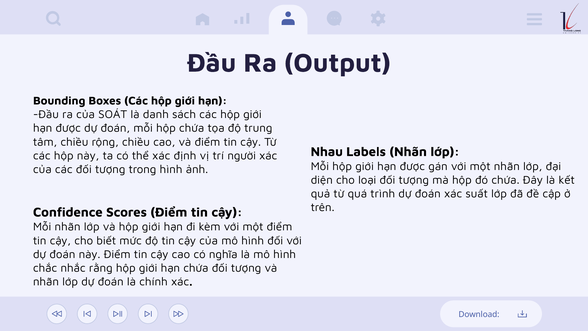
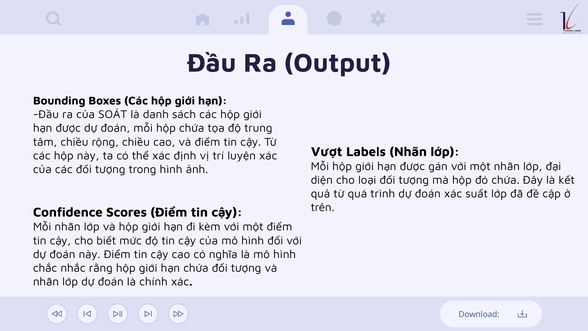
Nhau: Nhau -> Vượt
người: người -> luyện
